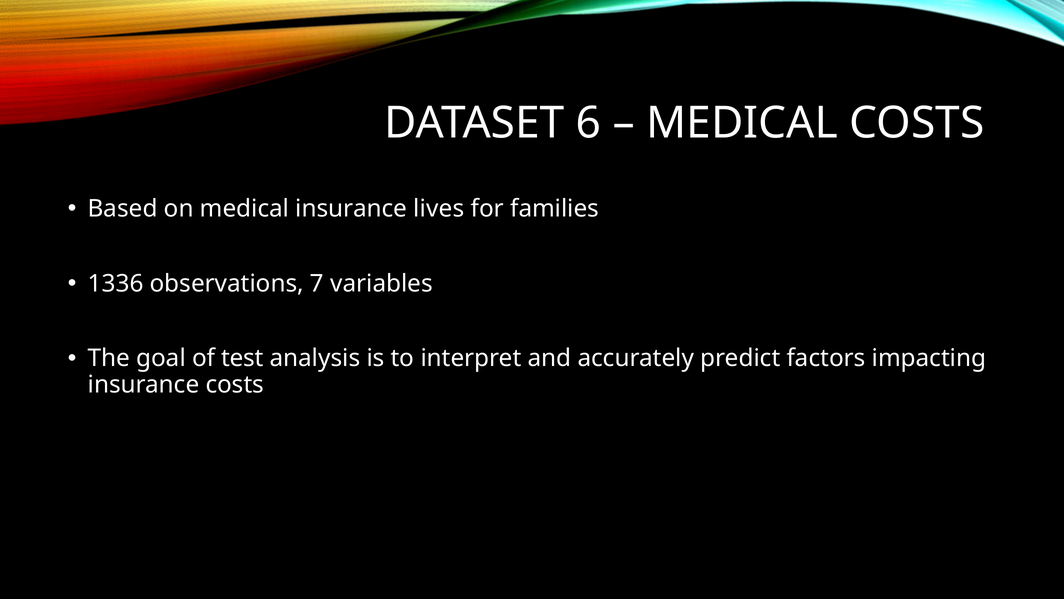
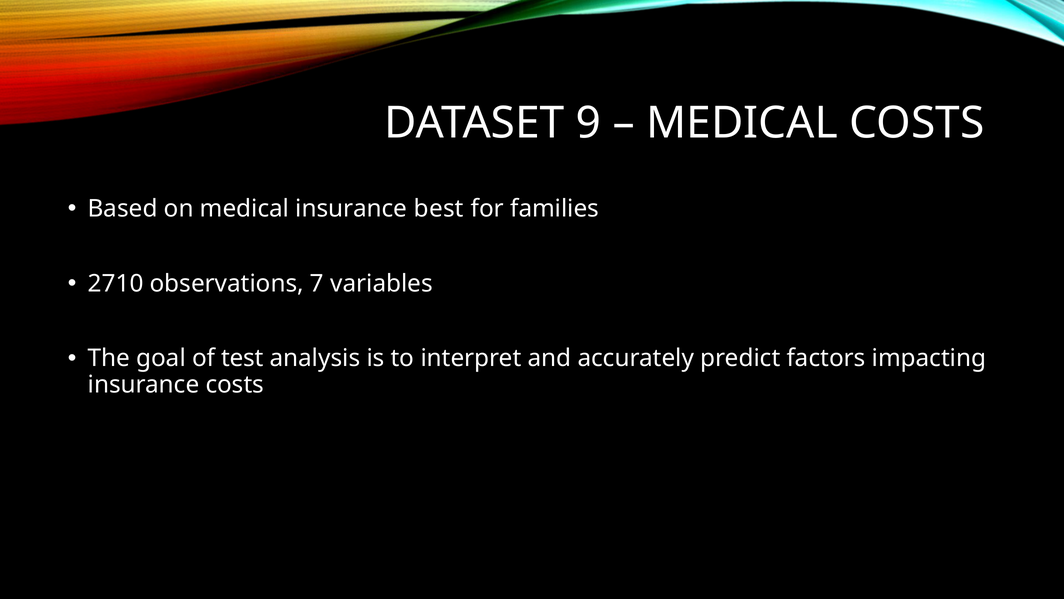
6: 6 -> 9
lives: lives -> best
1336: 1336 -> 2710
